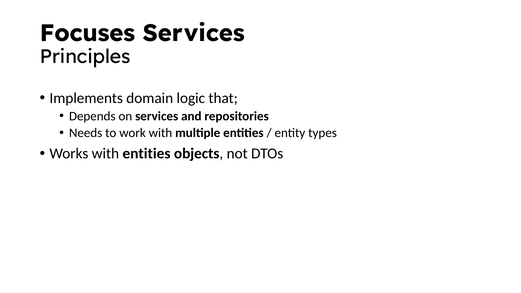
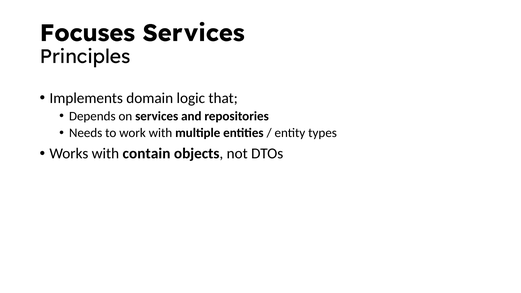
with entities: entities -> contain
